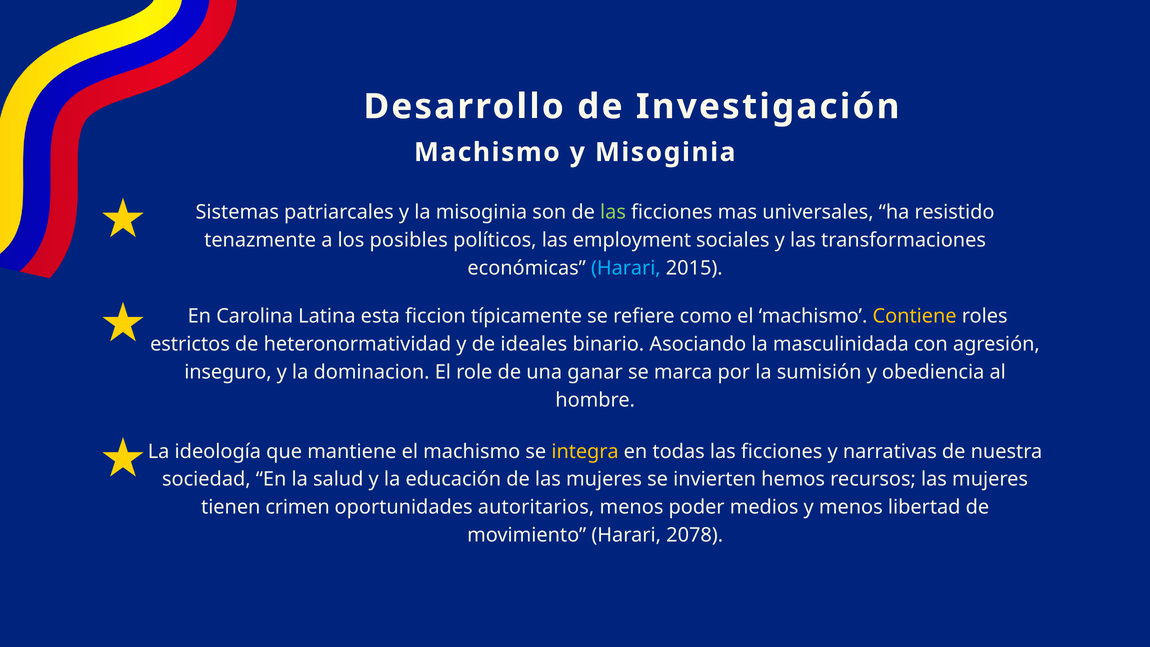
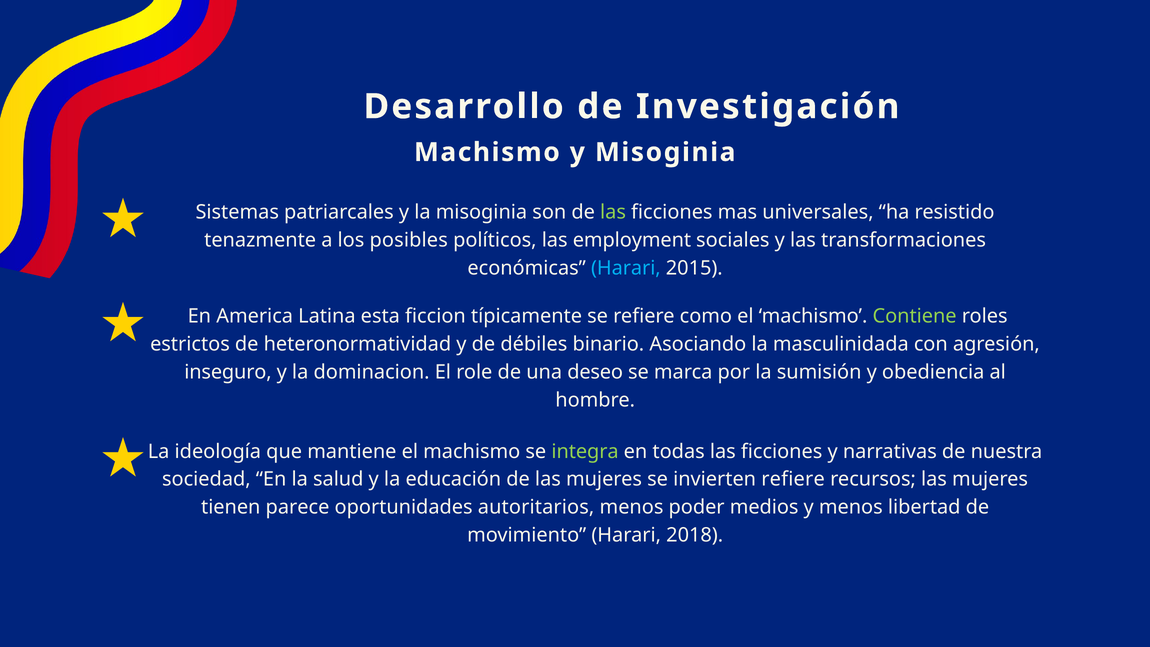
Carolina: Carolina -> America
Contiene colour: yellow -> light green
ideales: ideales -> débiles
ganar: ganar -> deseo
integra colour: yellow -> light green
invierten hemos: hemos -> refiere
crimen: crimen -> parece
2078: 2078 -> 2018
